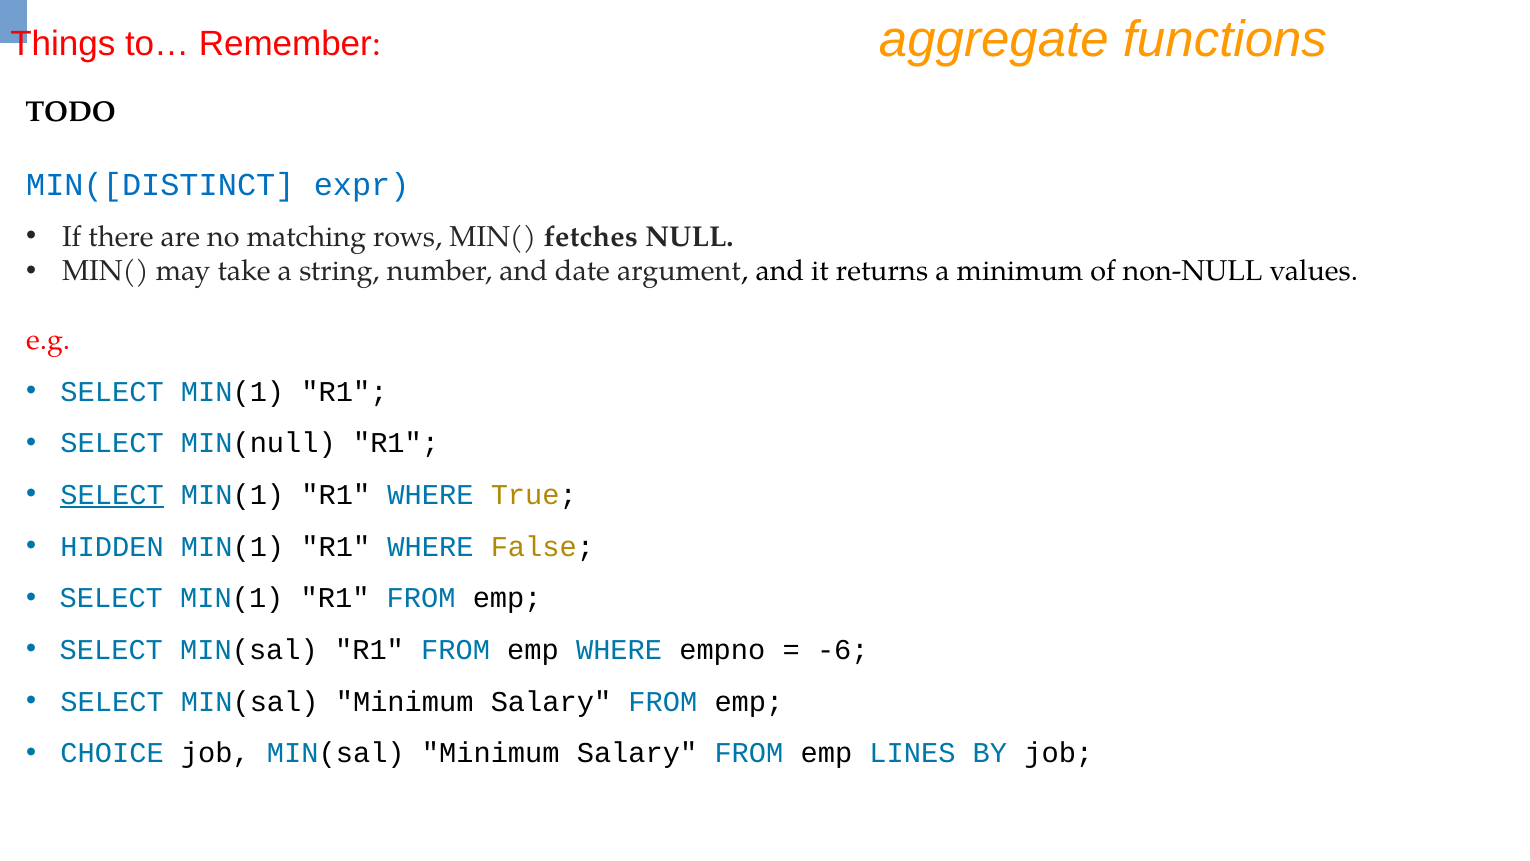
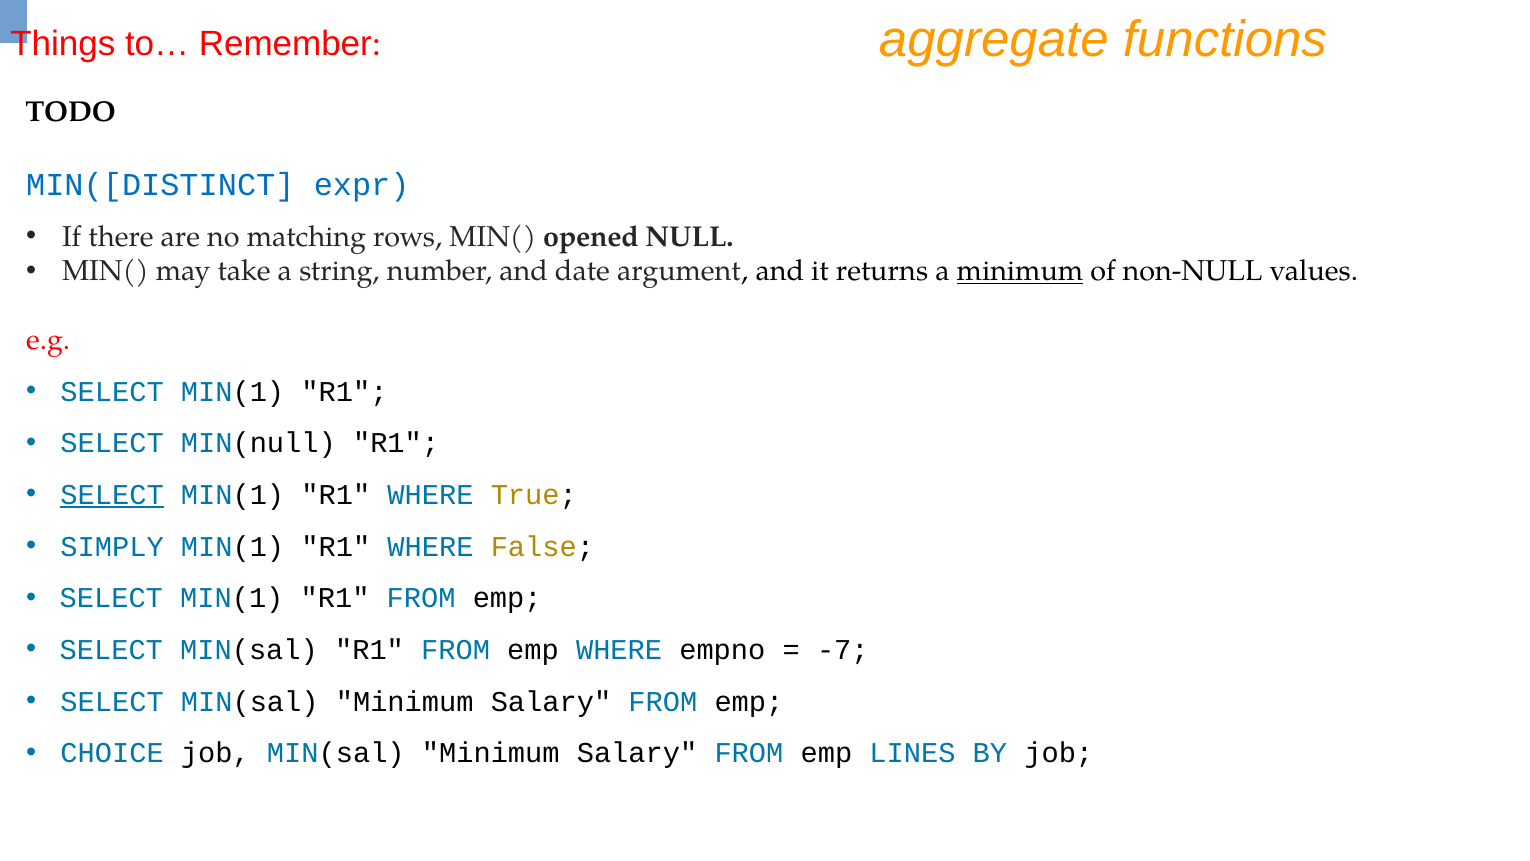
fetches: fetches -> opened
minimum at (1020, 271) underline: none -> present
HIDDEN: HIDDEN -> SIMPLY
-6: -6 -> -7
